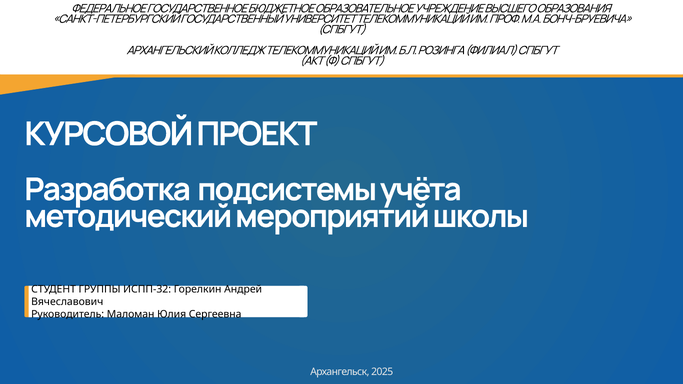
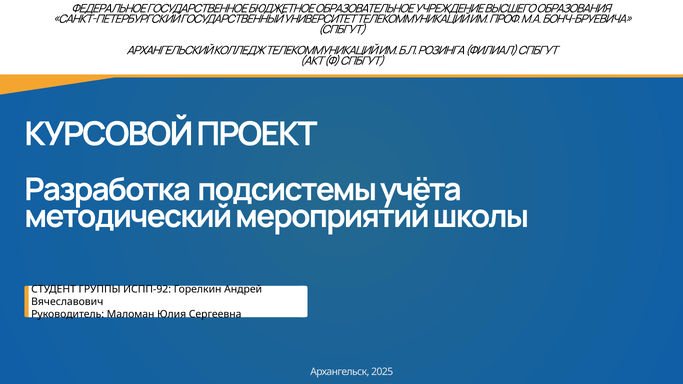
ИСПП-32: ИСПП-32 -> ИСПП-92
